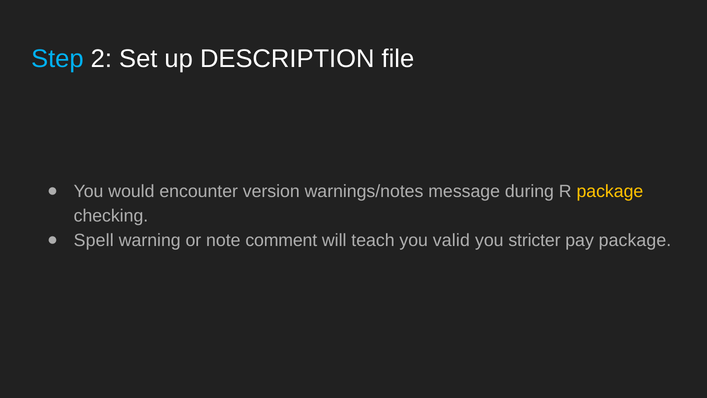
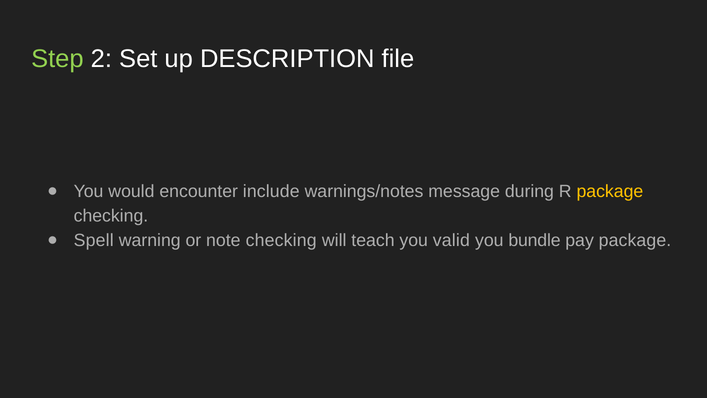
Step colour: light blue -> light green
version: version -> include
note comment: comment -> checking
stricter: stricter -> bundle
